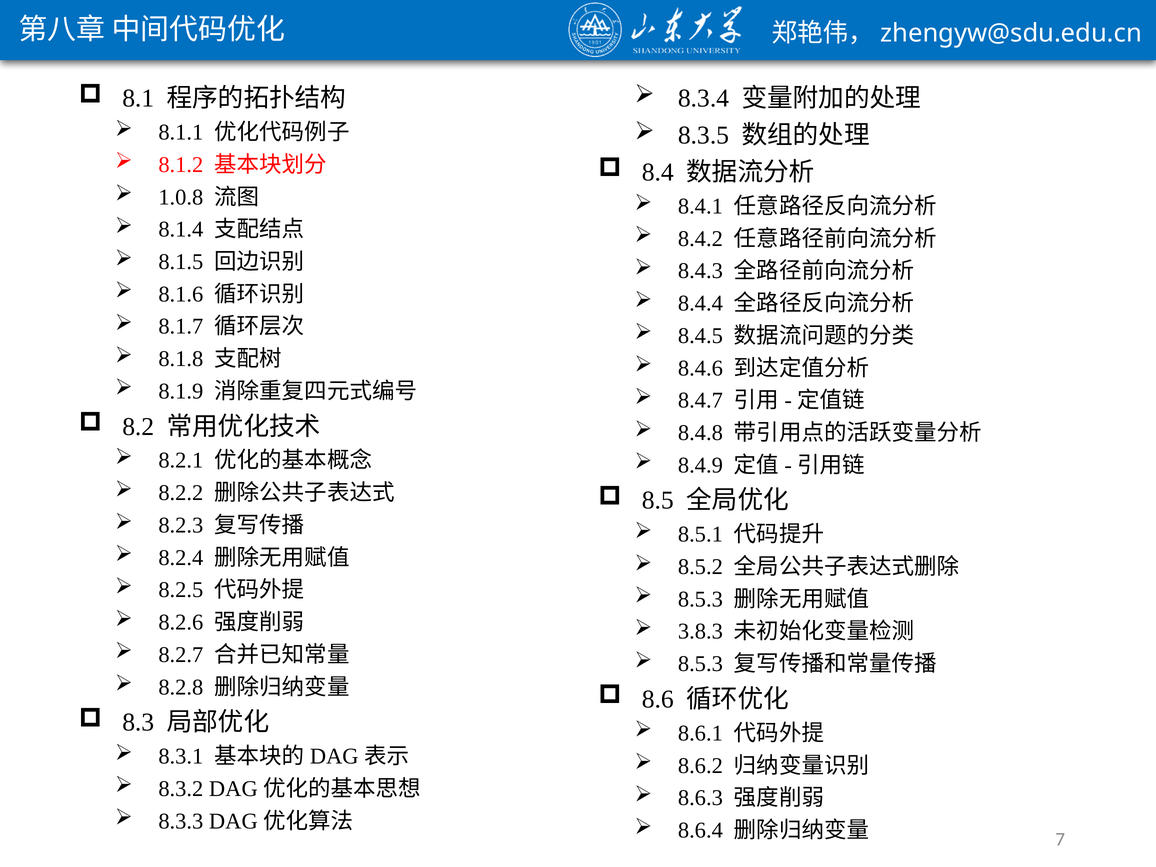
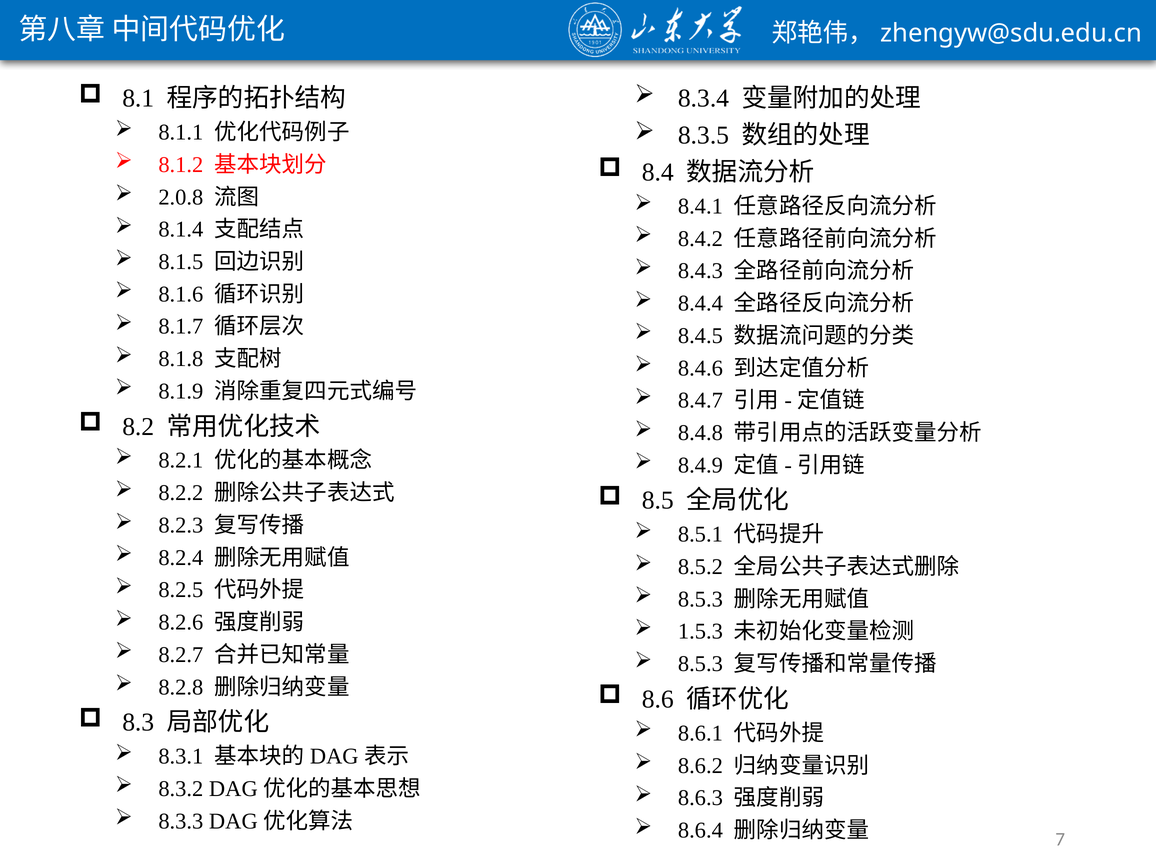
1.0.8: 1.0.8 -> 2.0.8
3.8.3: 3.8.3 -> 1.5.3
